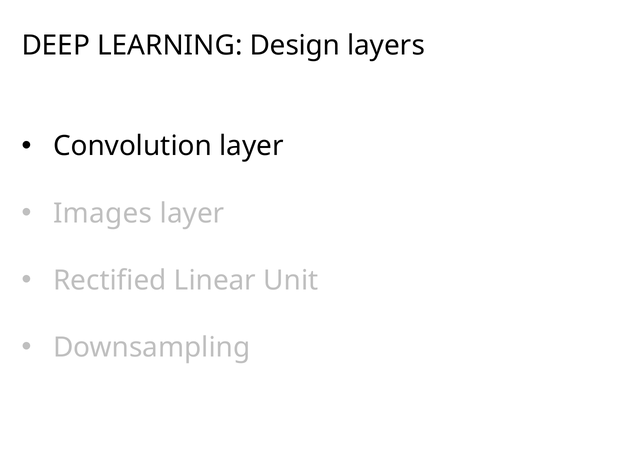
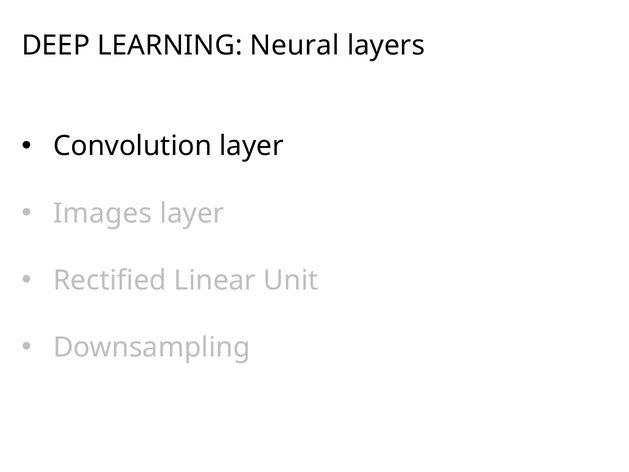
Design: Design -> Neural
